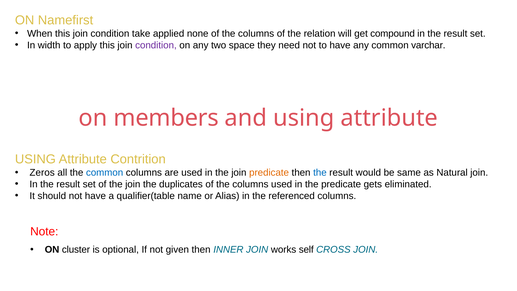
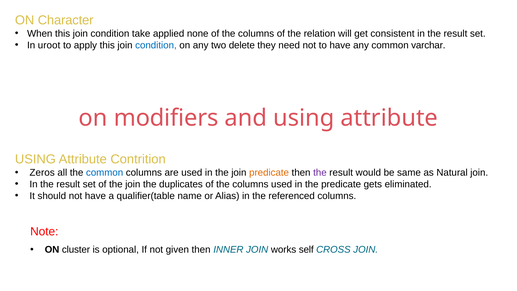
Namefirst: Namefirst -> Character
compound: compound -> consistent
width: width -> uroot
condition at (156, 45) colour: purple -> blue
space: space -> delete
members: members -> modifiers
the at (320, 173) colour: blue -> purple
